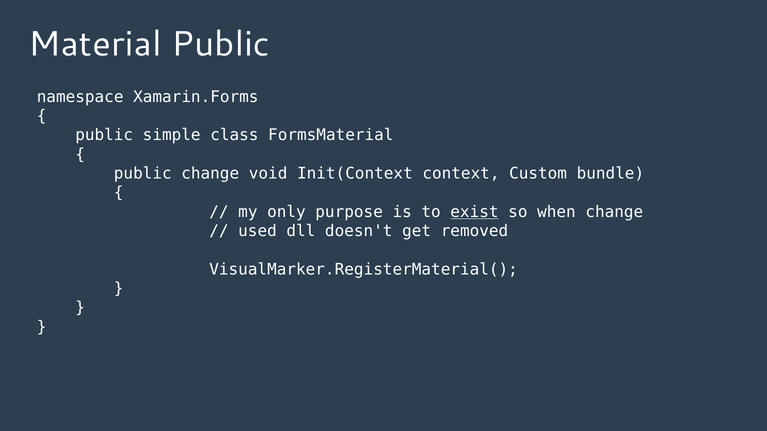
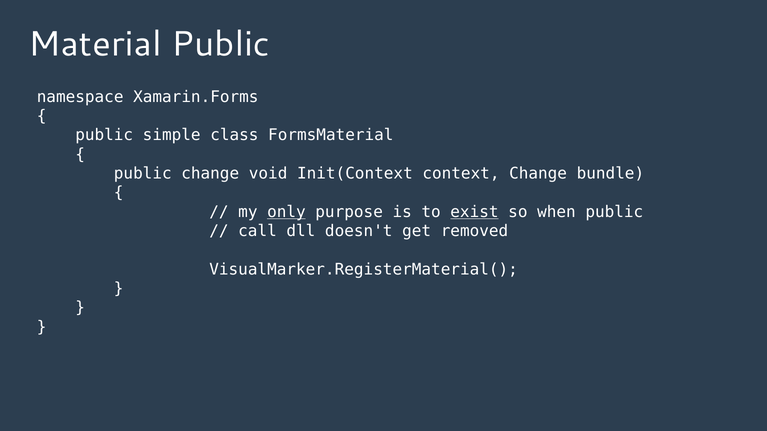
context Custom: Custom -> Change
only underline: none -> present
when change: change -> public
used: used -> call
